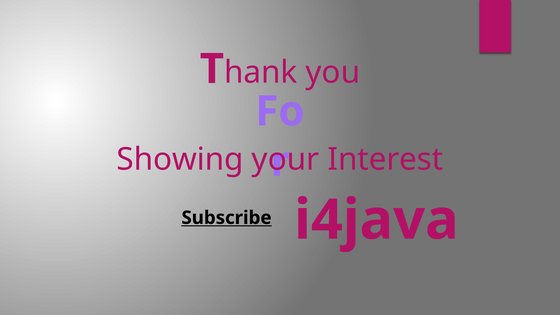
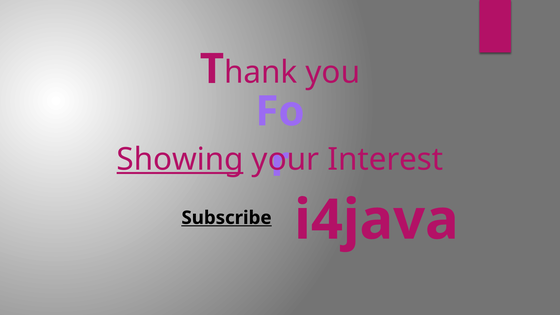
Showing underline: none -> present
